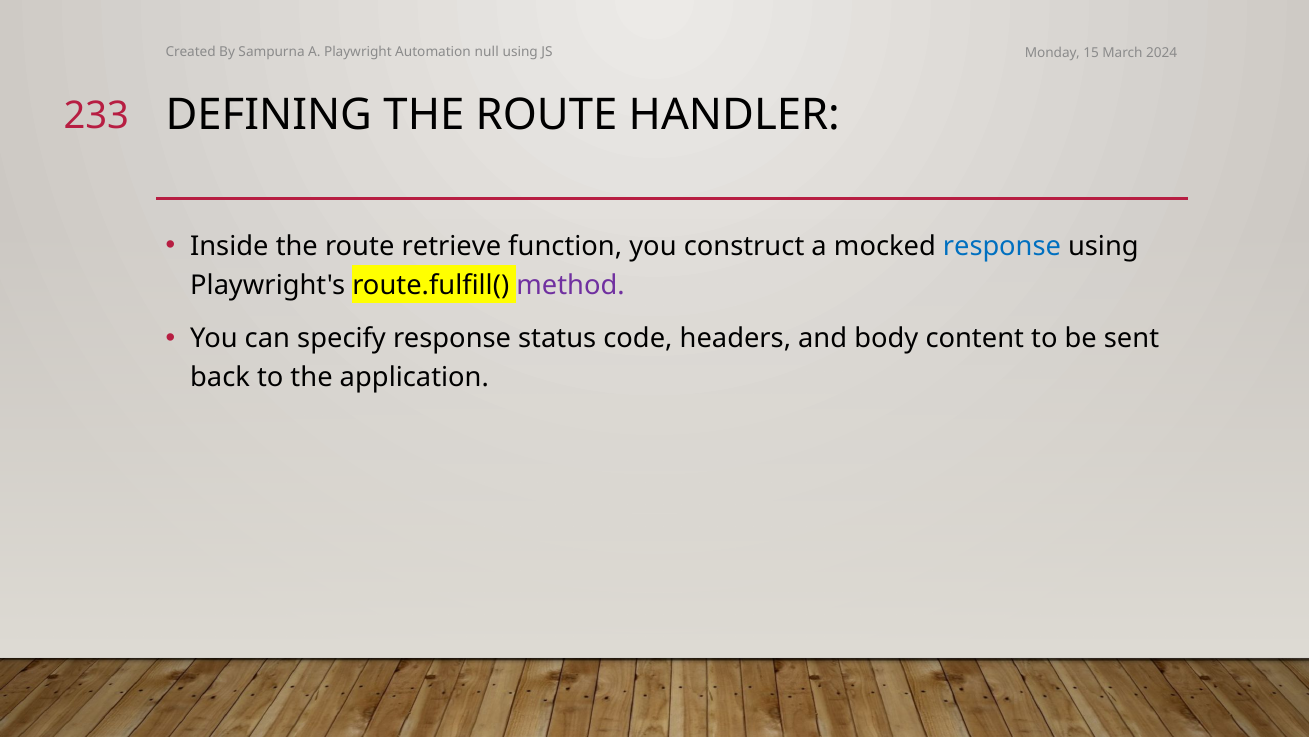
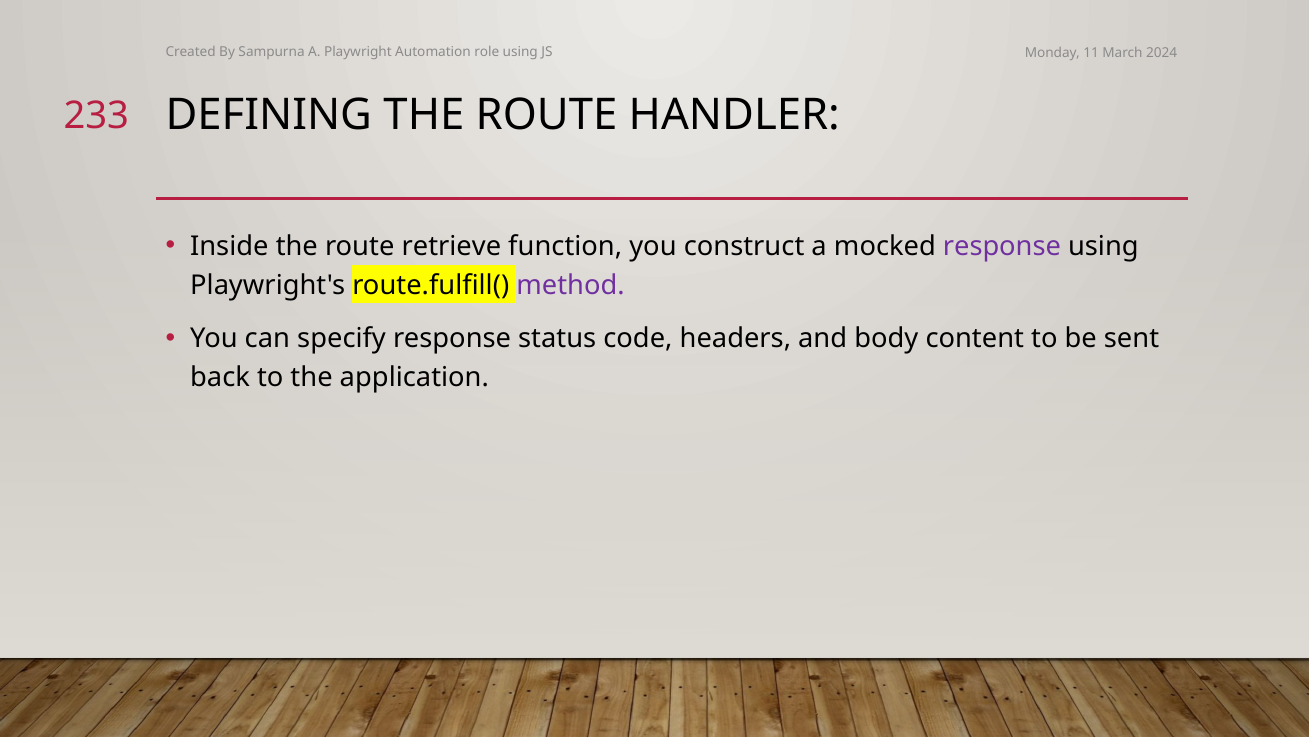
null: null -> role
15: 15 -> 11
response at (1002, 246) colour: blue -> purple
